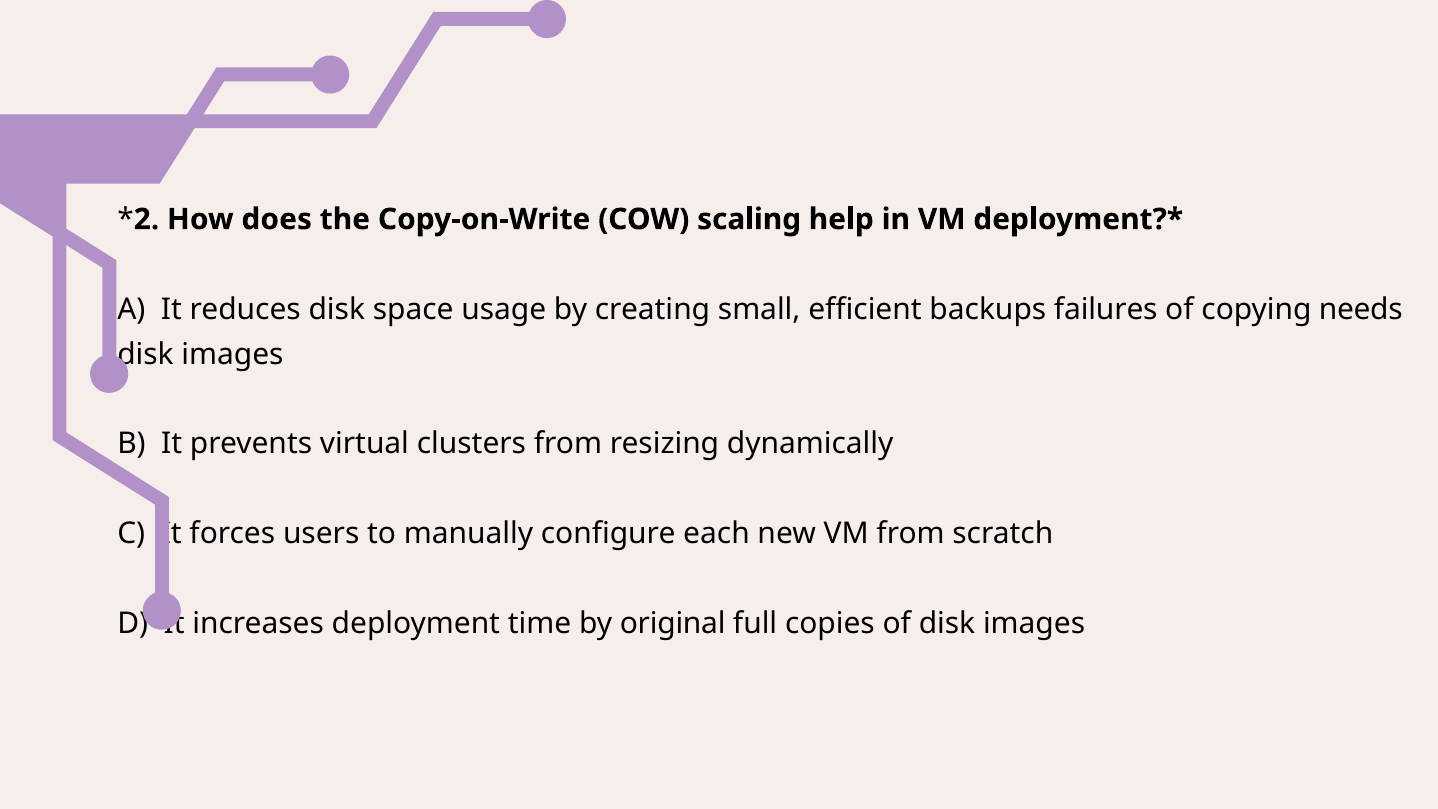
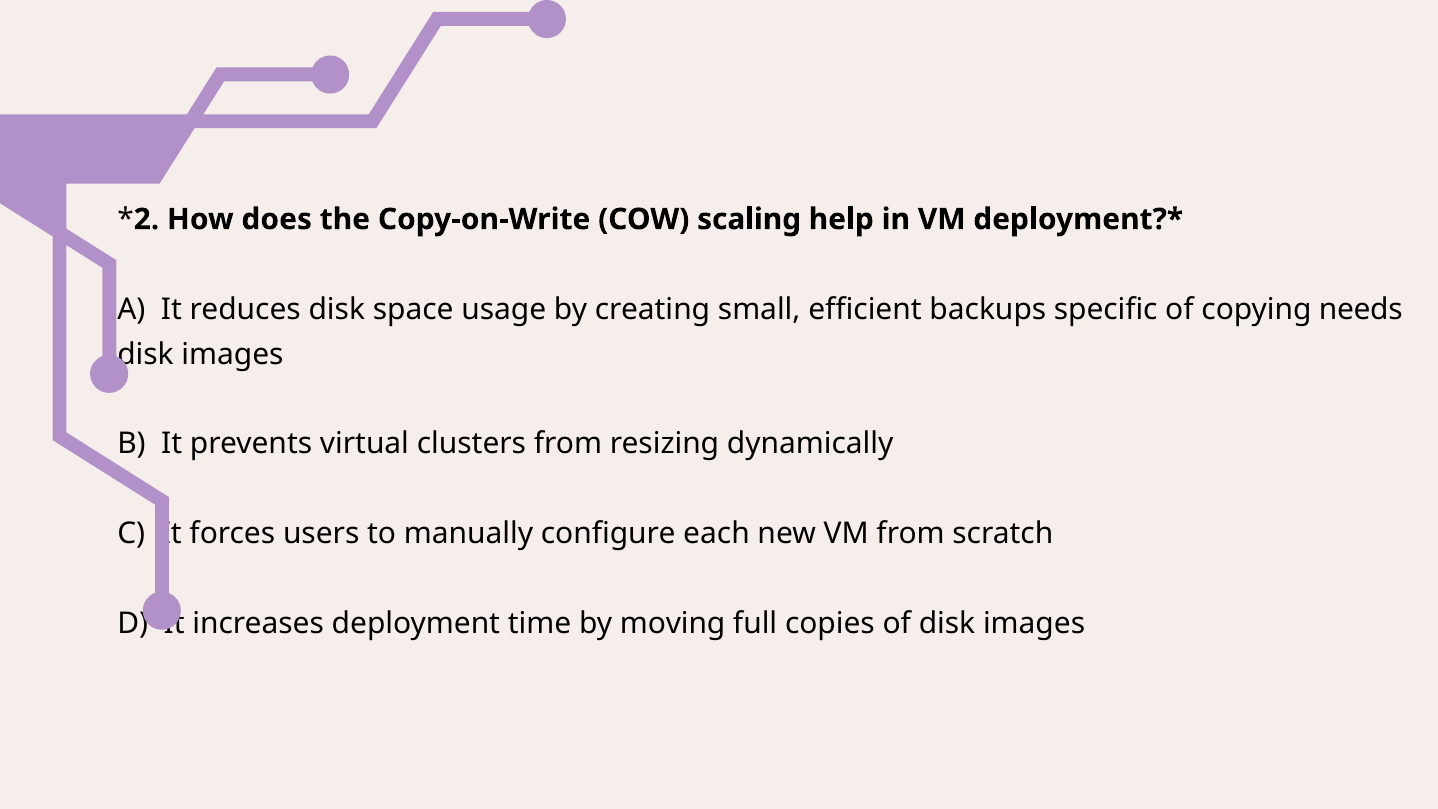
failures: failures -> specific
original: original -> moving
